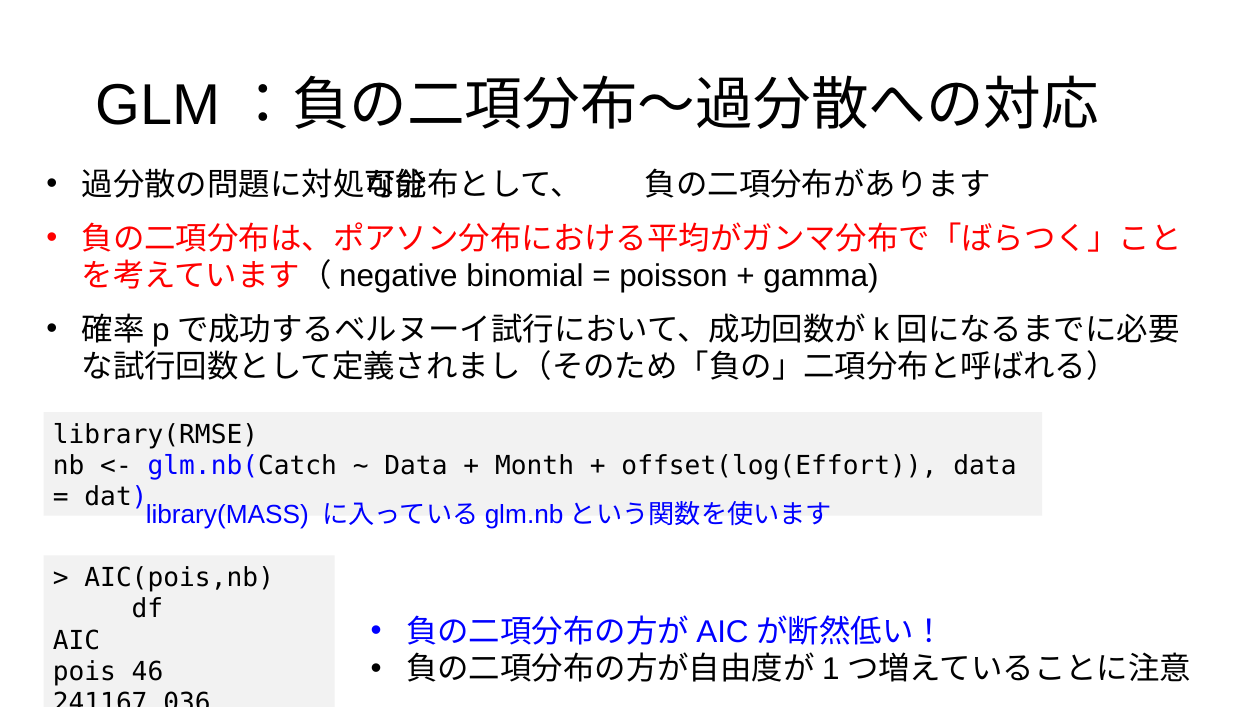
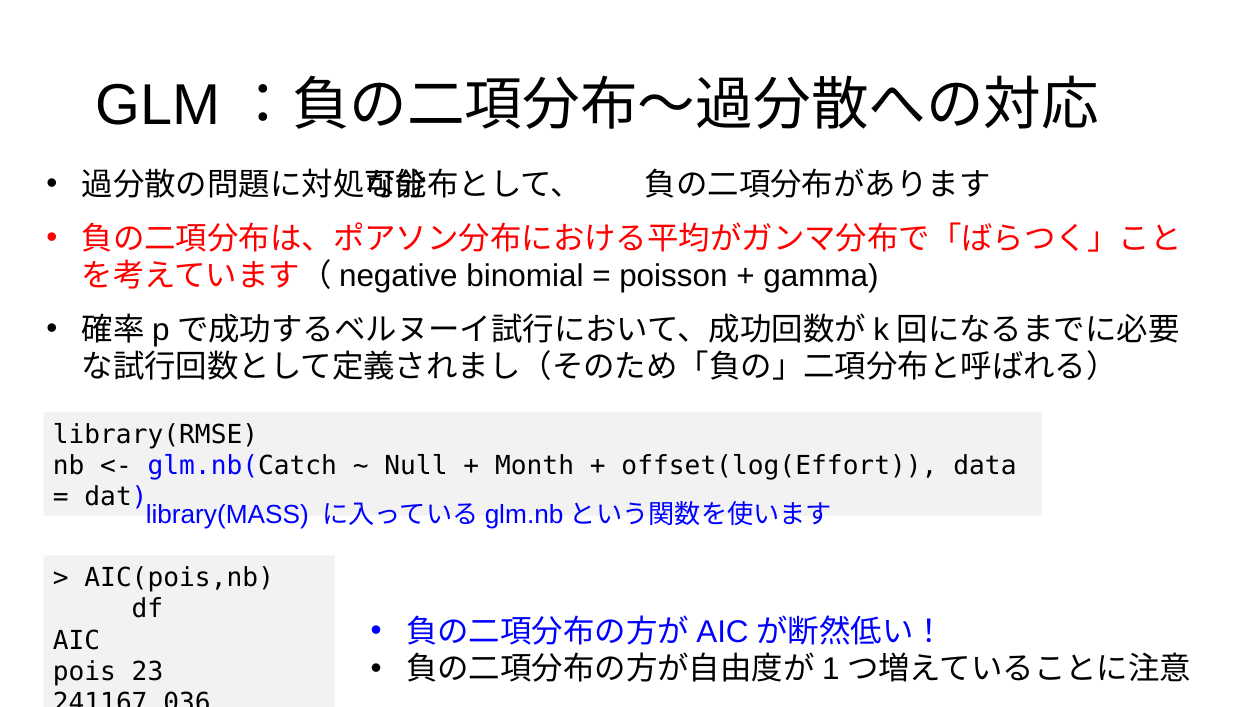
Data at (416, 466): Data -> Null
46: 46 -> 23
